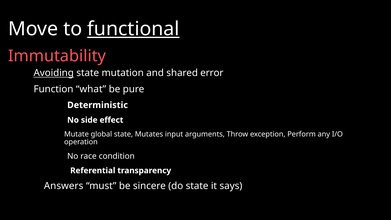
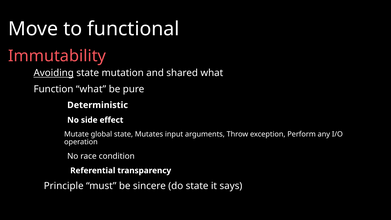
functional underline: present -> none
shared error: error -> what
Answers: Answers -> Principle
